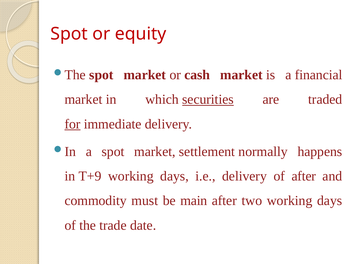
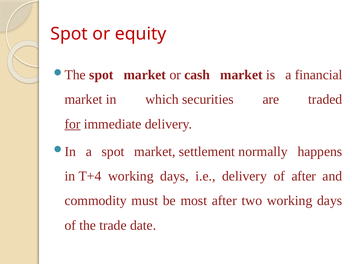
securities underline: present -> none
T+9: T+9 -> T+4
main: main -> most
